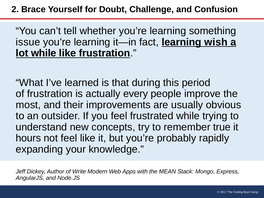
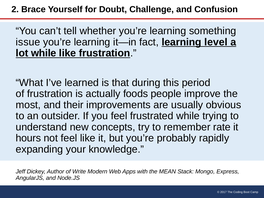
wish: wish -> level
every: every -> foods
true: true -> rate
